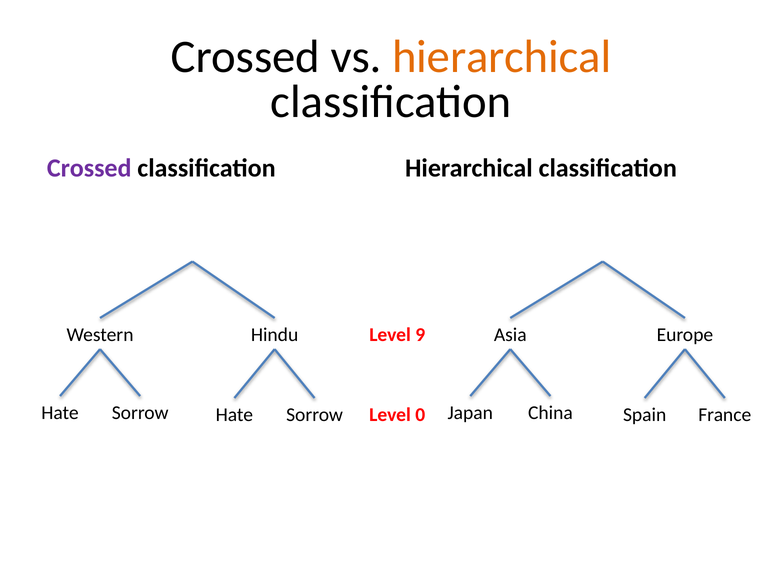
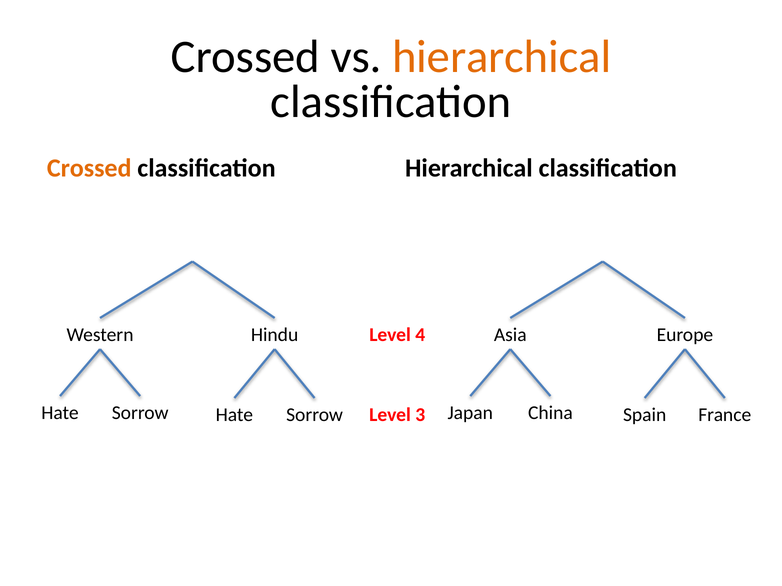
Crossed at (89, 168) colour: purple -> orange
9: 9 -> 4
0: 0 -> 3
